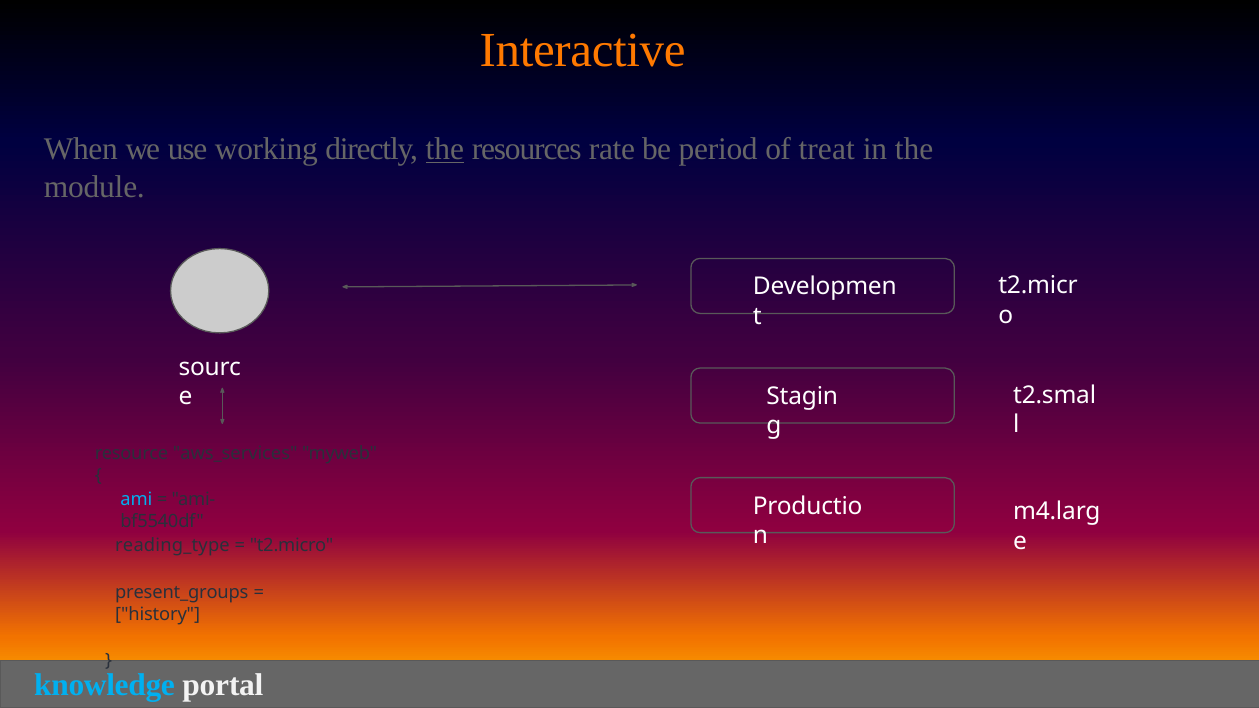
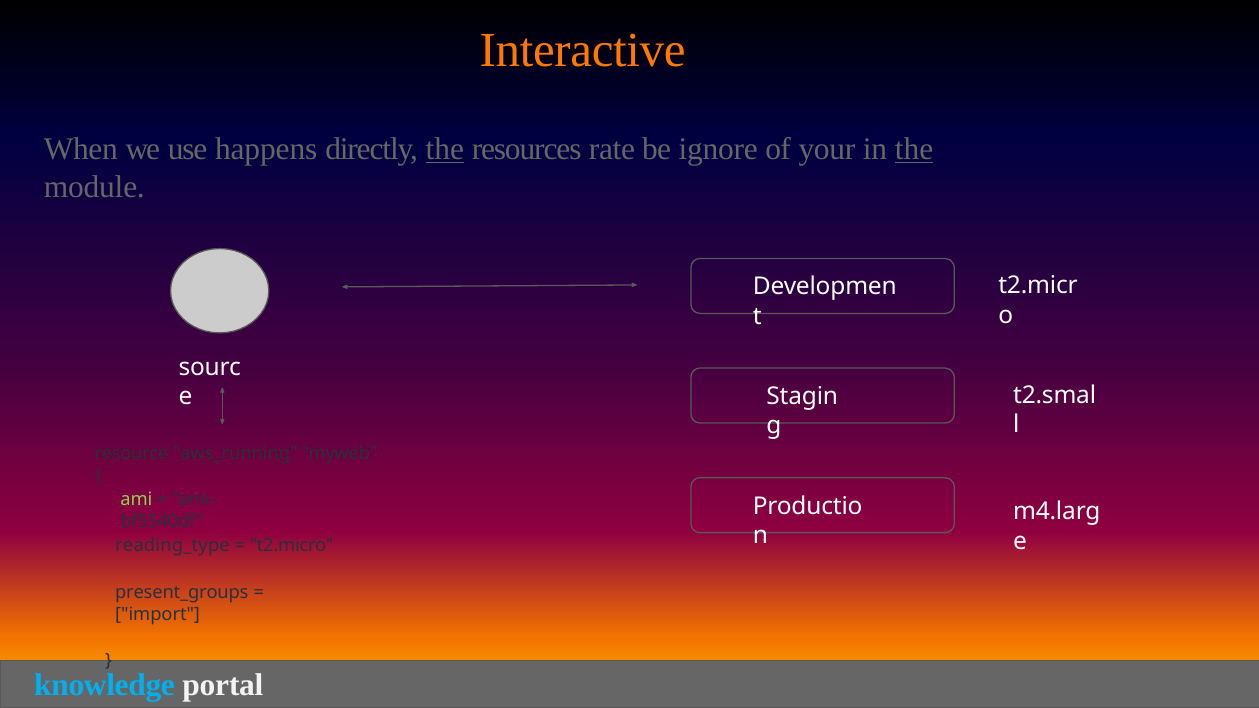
working: working -> happens
period: period -> ignore
treat: treat -> your
the at (914, 149) underline: none -> present
aws_services: aws_services -> aws_running
ami colour: light blue -> light green
history: history -> import
